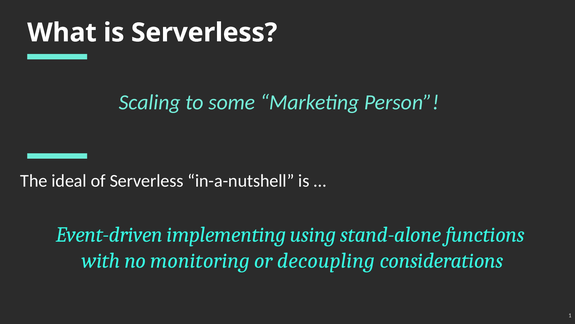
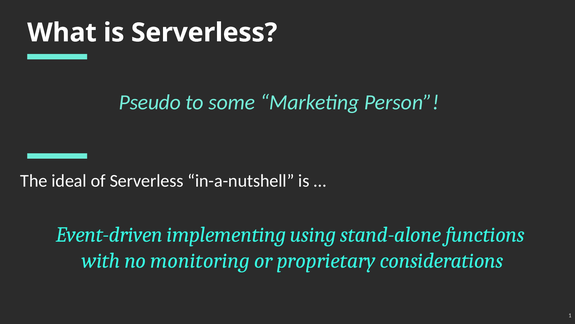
Scaling: Scaling -> Pseudo
decoupling: decoupling -> proprietary
